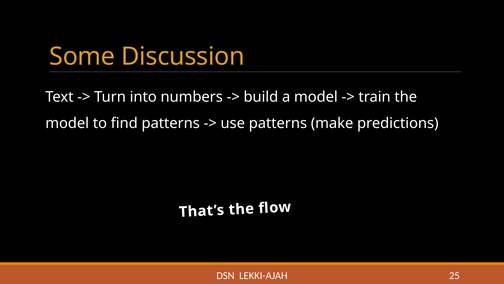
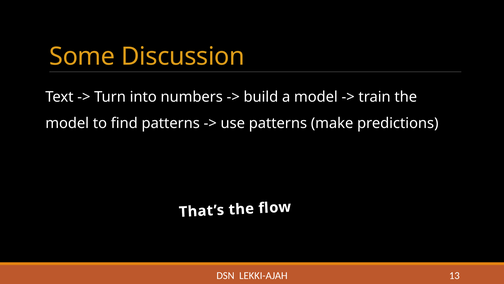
25: 25 -> 13
